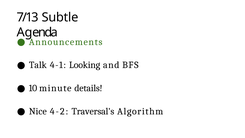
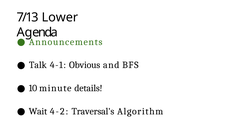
Subtle: Subtle -> Lower
Looking: Looking -> Obvious
Nice: Nice -> Wait
